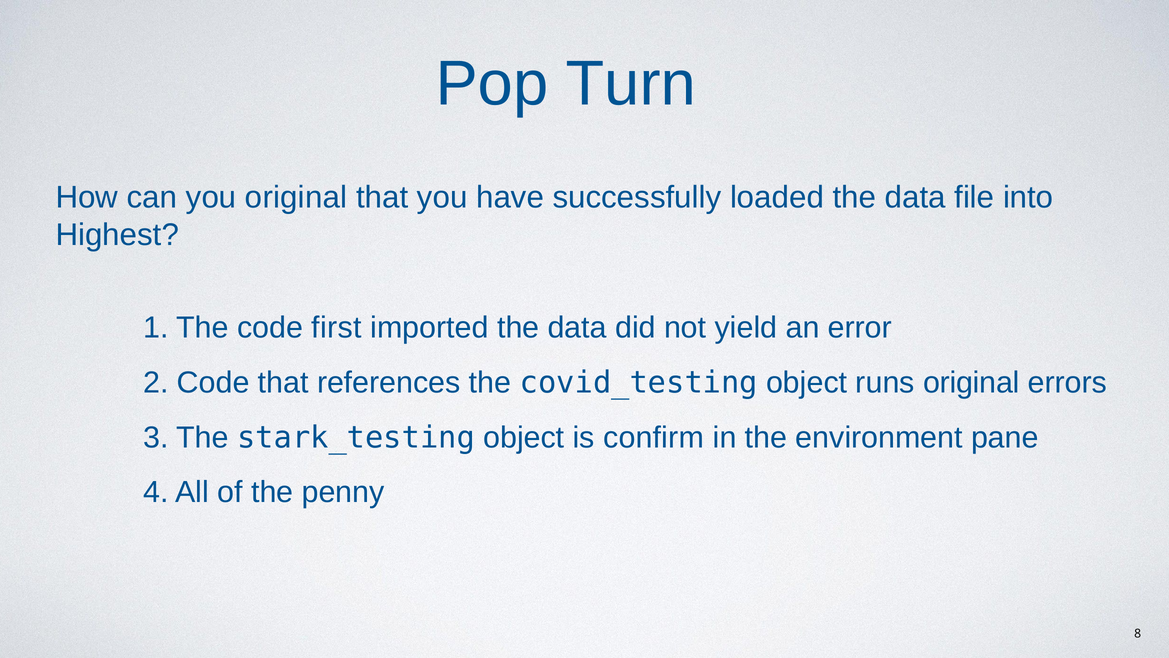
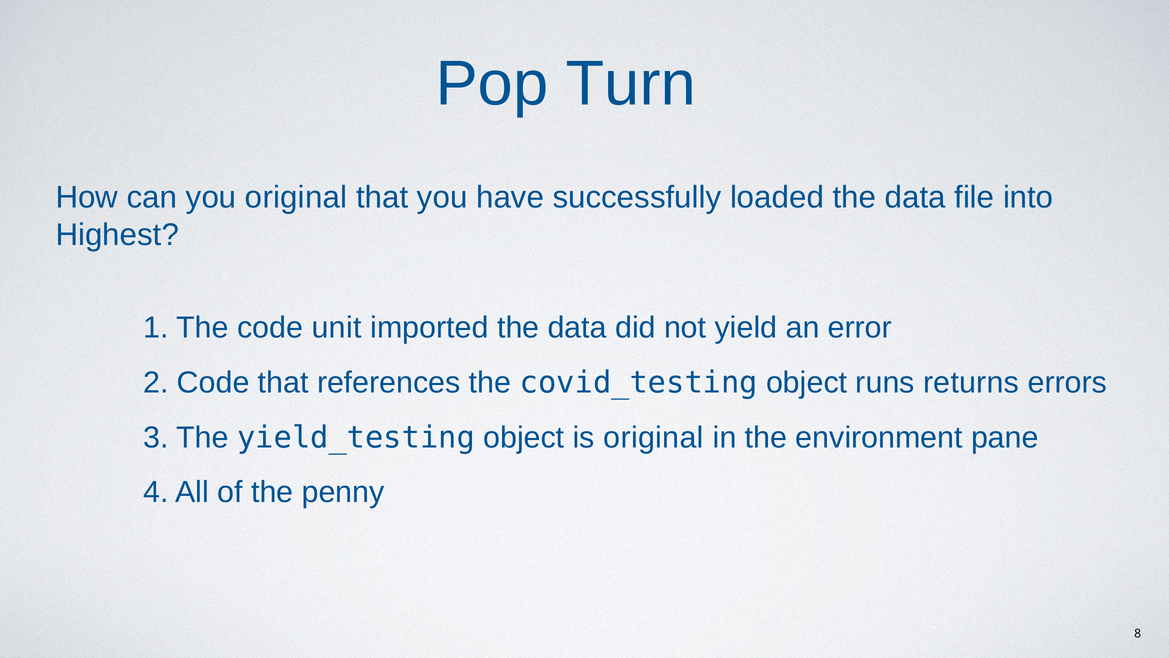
first: first -> unit
runs original: original -> returns
stark_testing: stark_testing -> yield_testing
is confirm: confirm -> original
